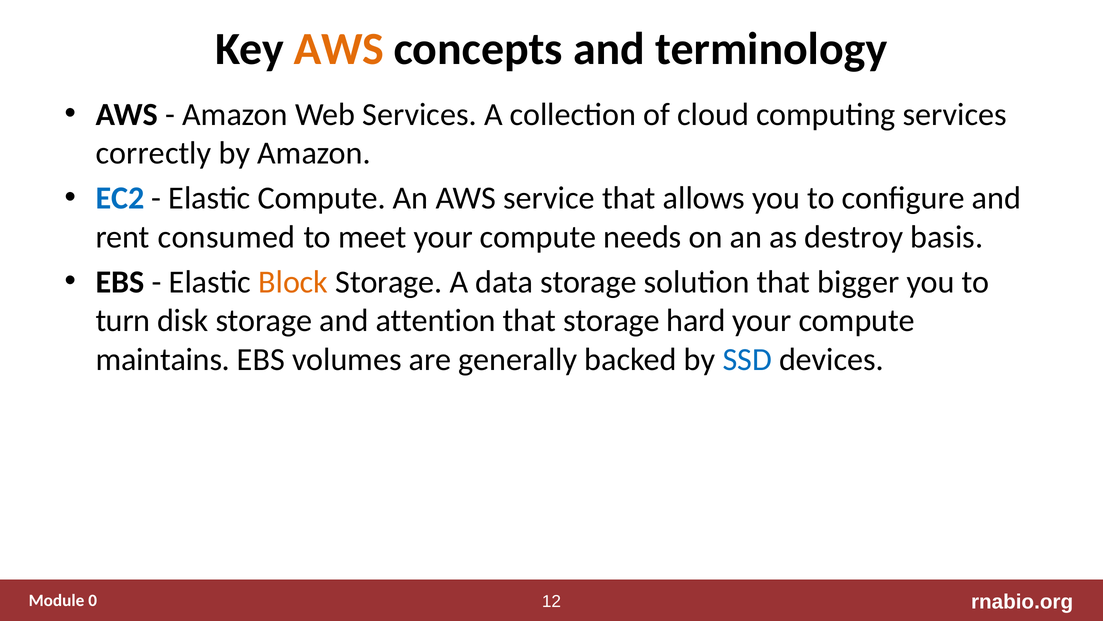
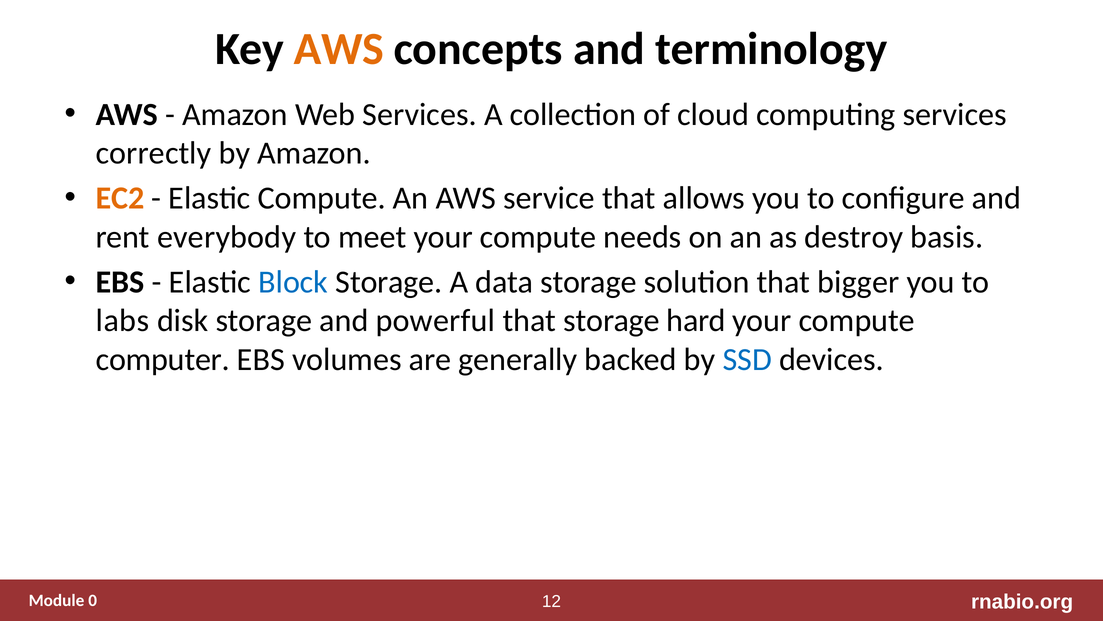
EC2 colour: blue -> orange
consumed: consumed -> everybody
Block colour: orange -> blue
turn: turn -> labs
attention: attention -> powerful
maintains: maintains -> computer
